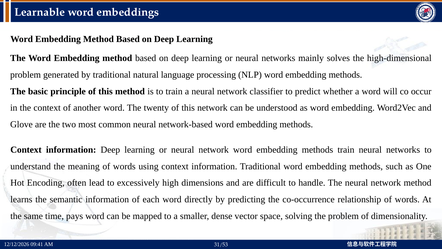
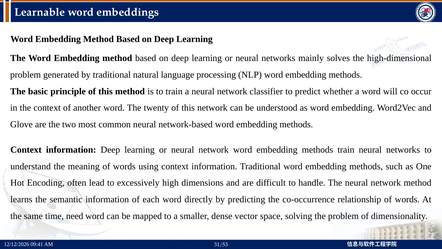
pays: pays -> need
